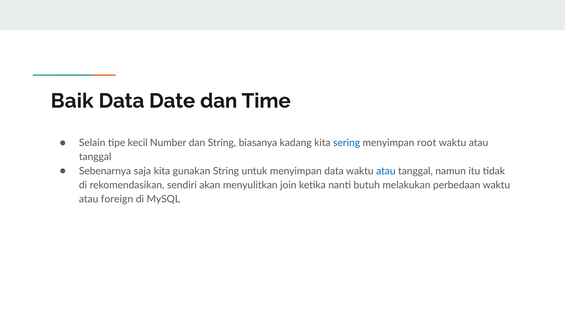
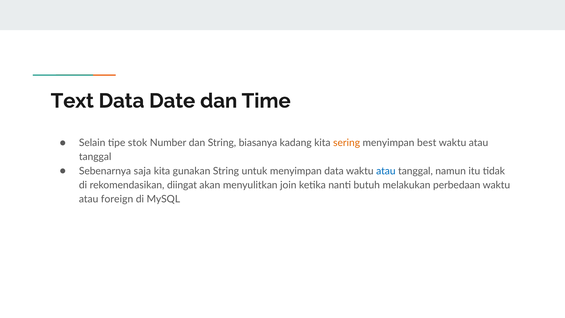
Baik: Baik -> Text
kecil: kecil -> stok
sering colour: blue -> orange
root: root -> best
sendiri: sendiri -> diingat
